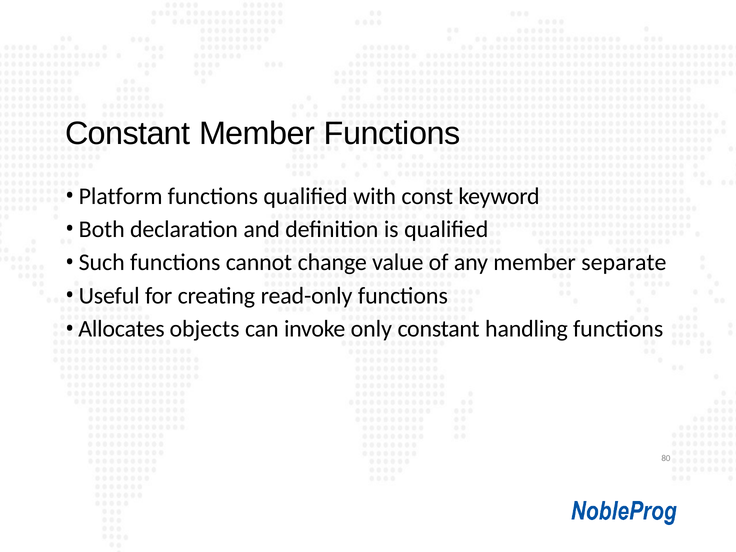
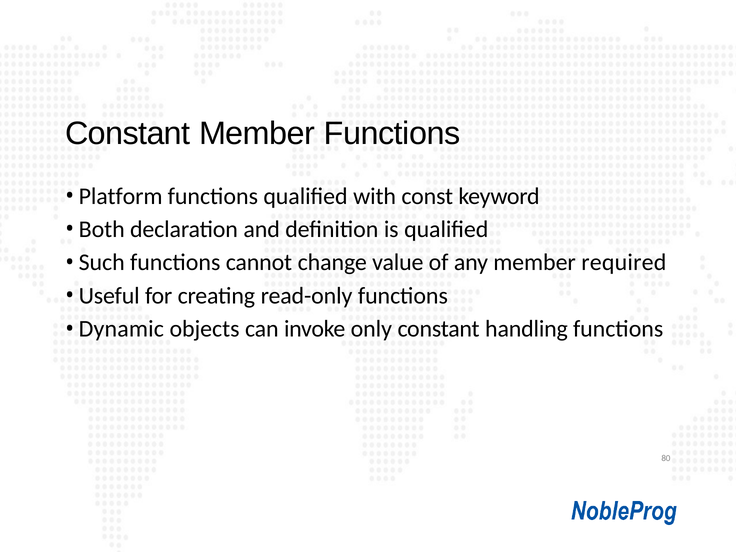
separate: separate -> required
Allocates: Allocates -> Dynamic
